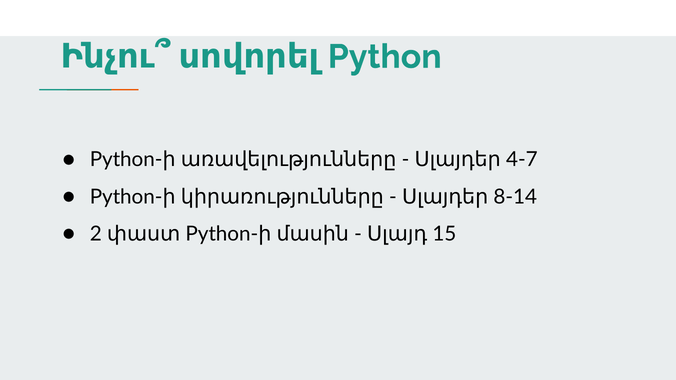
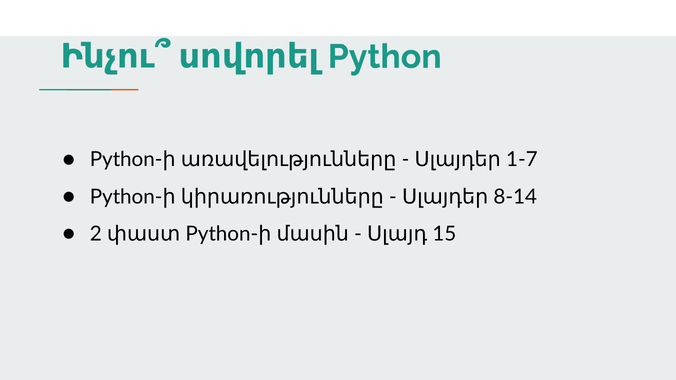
4-7: 4-7 -> 1-7
